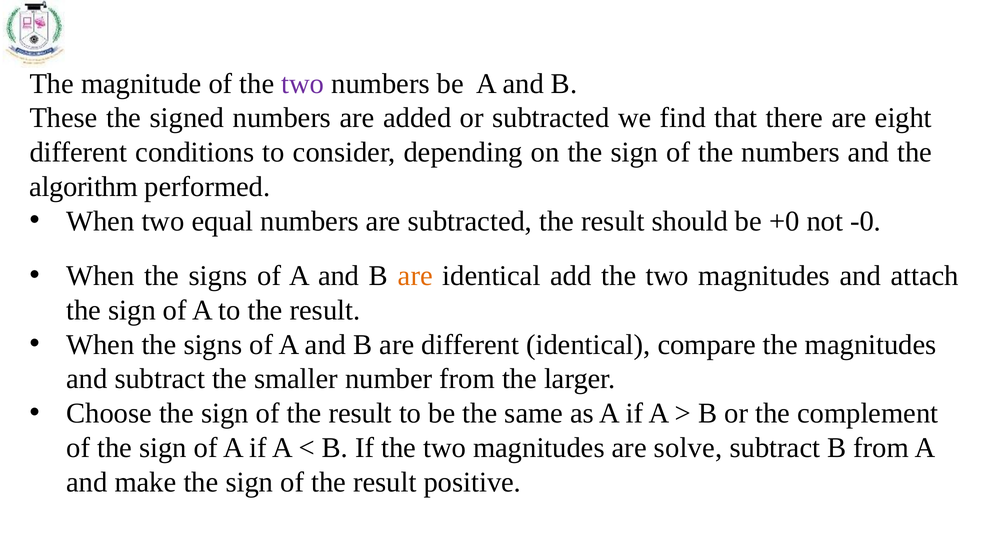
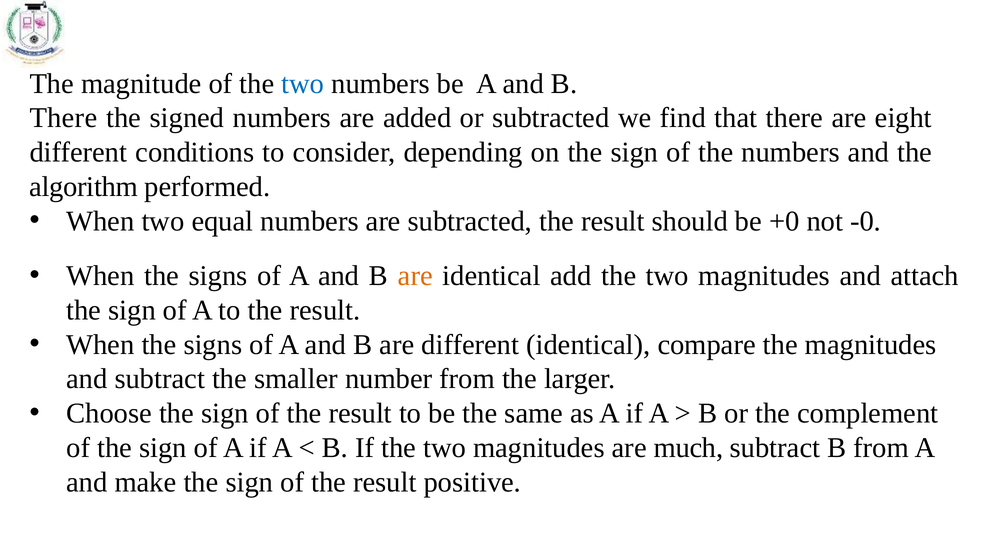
two at (303, 84) colour: purple -> blue
These at (64, 118): These -> There
solve: solve -> much
